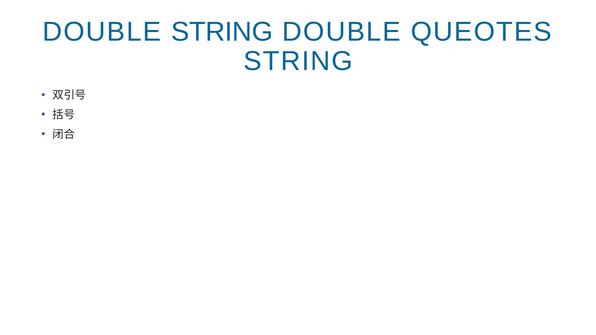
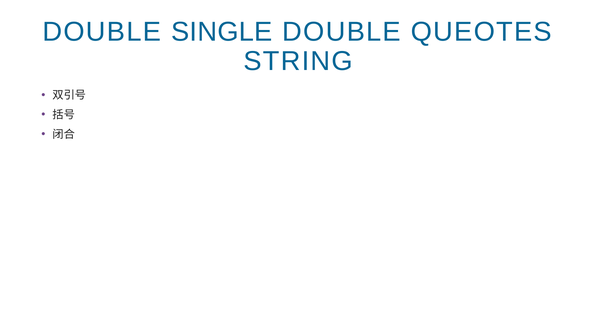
DOUBLE STRING: STRING -> SINGLE
